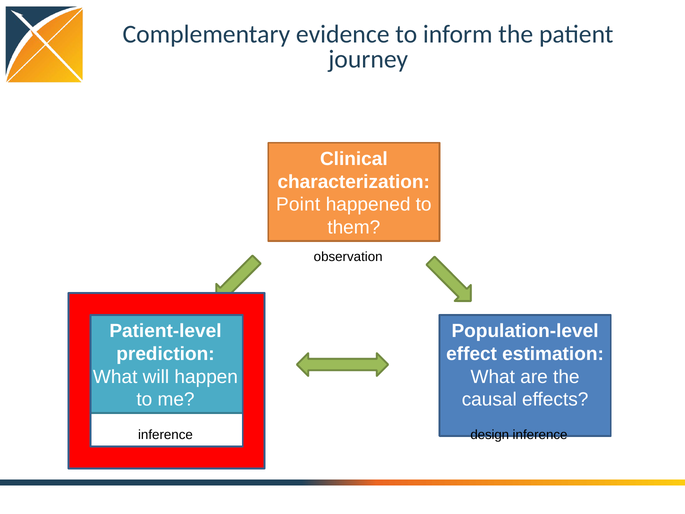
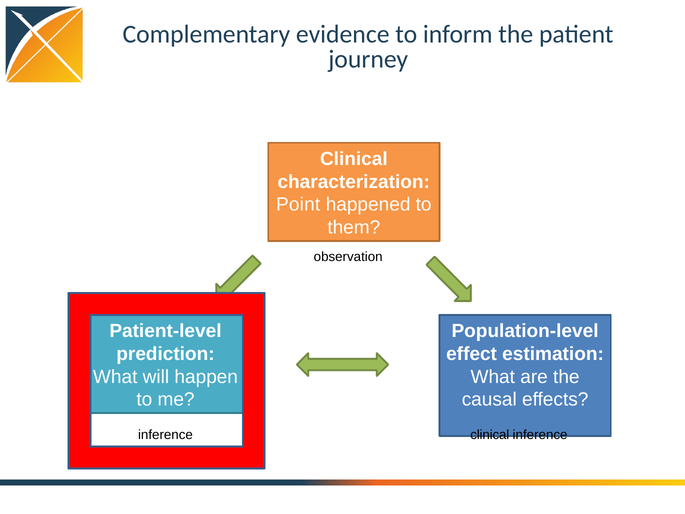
design at (490, 434): design -> clinical
